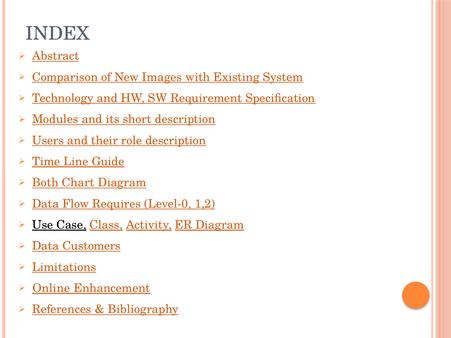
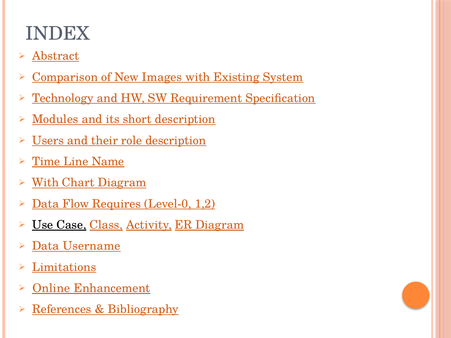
Guide: Guide -> Name
Both at (45, 183): Both -> With
Customers: Customers -> Username
